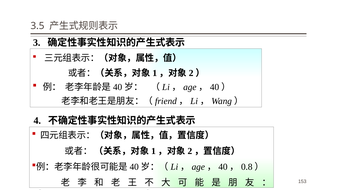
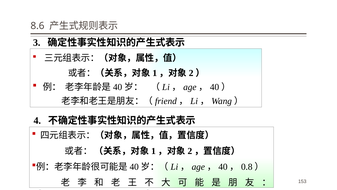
3.5: 3.5 -> 8.6
